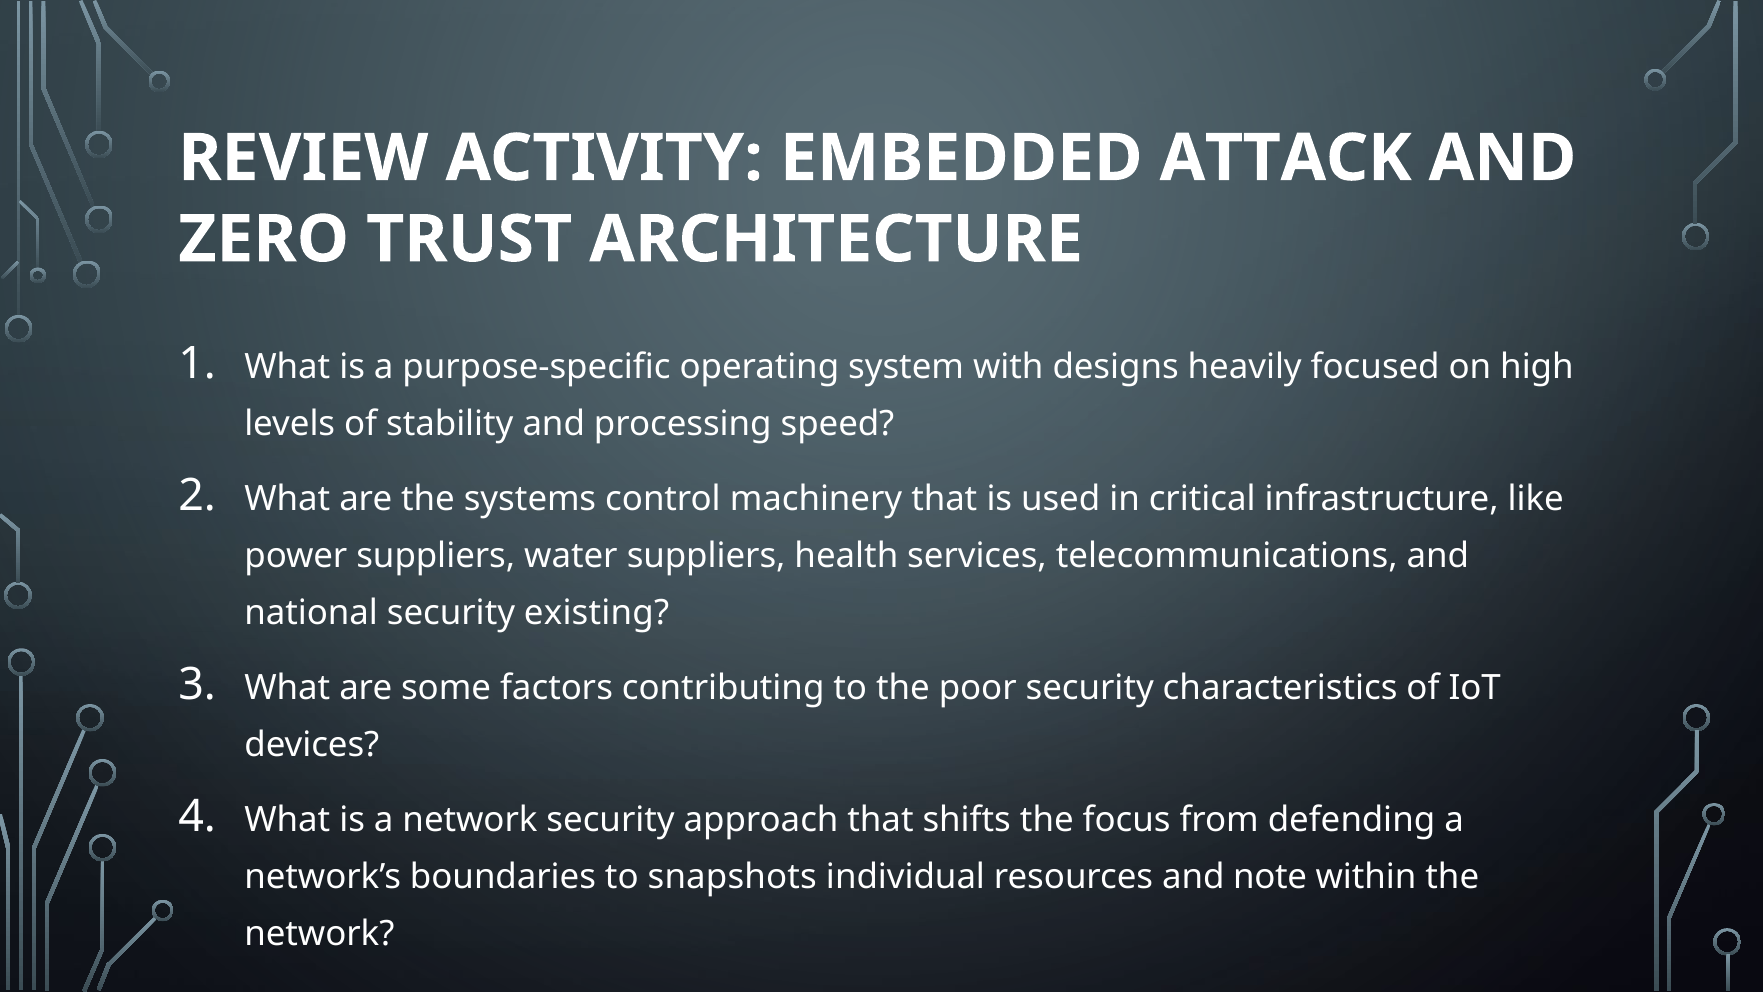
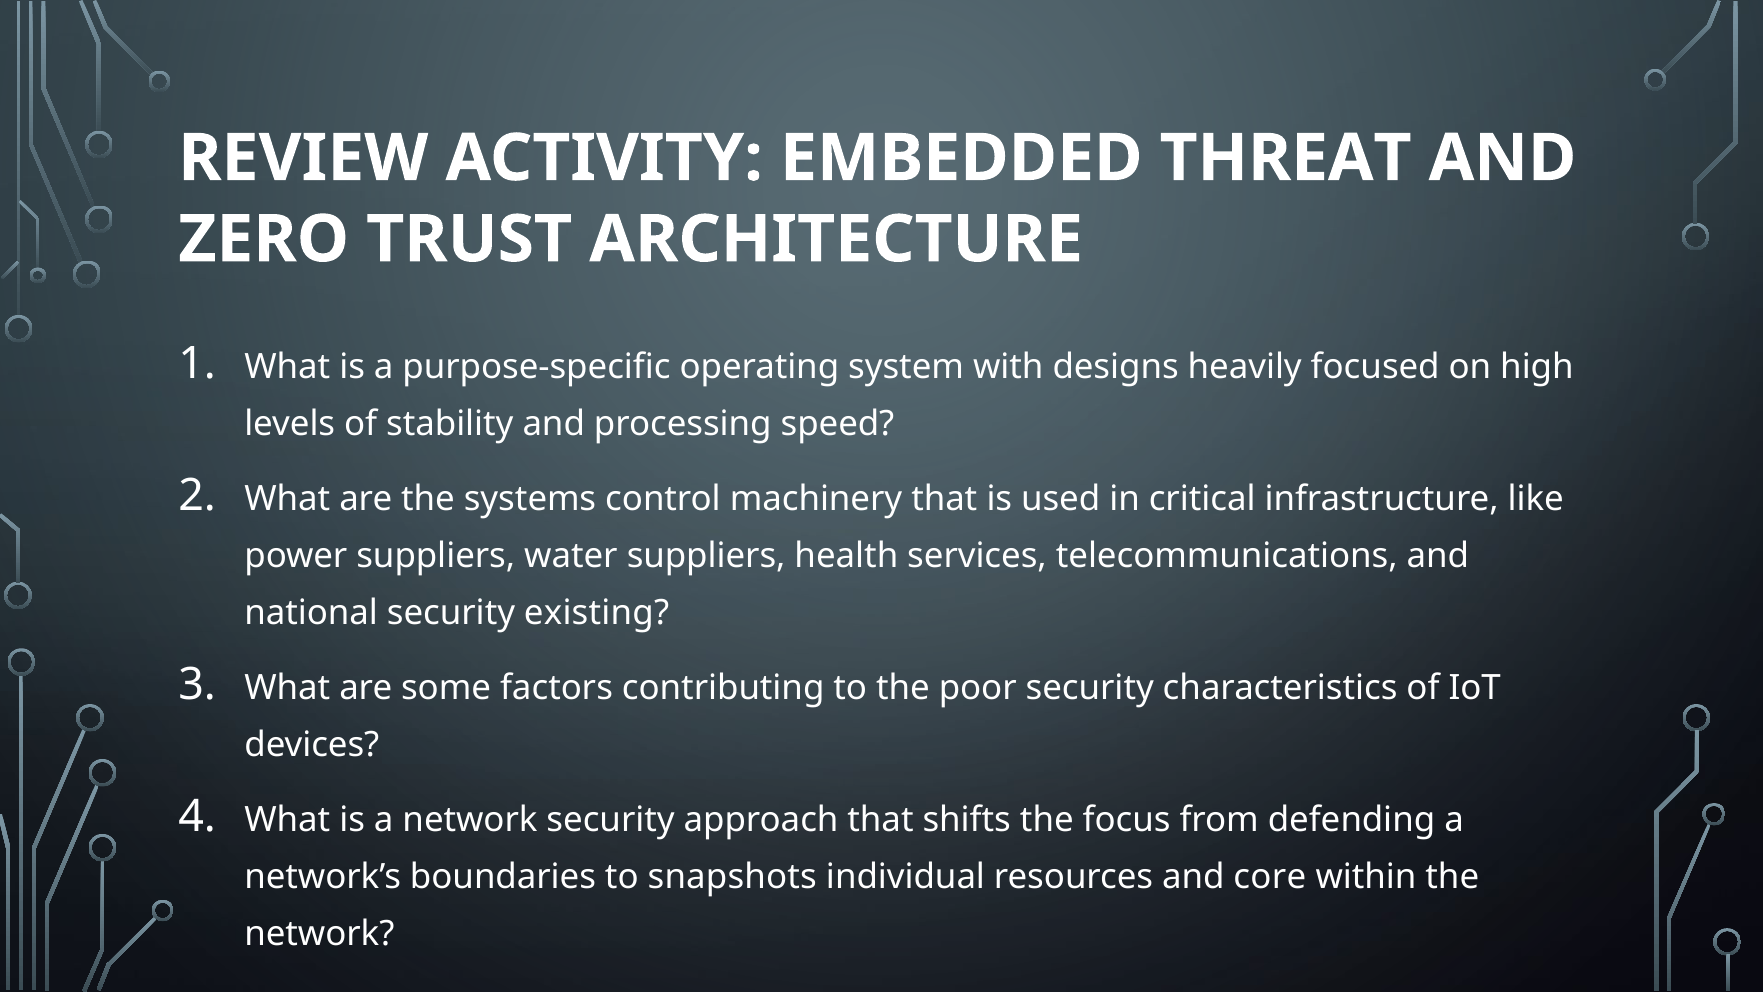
ATTACK: ATTACK -> THREAT
note: note -> core
